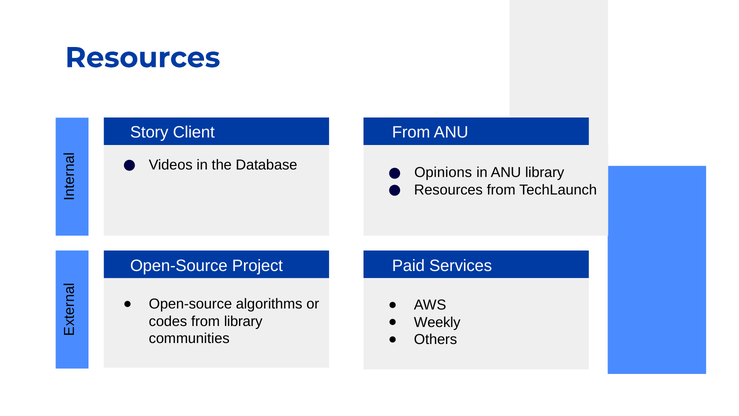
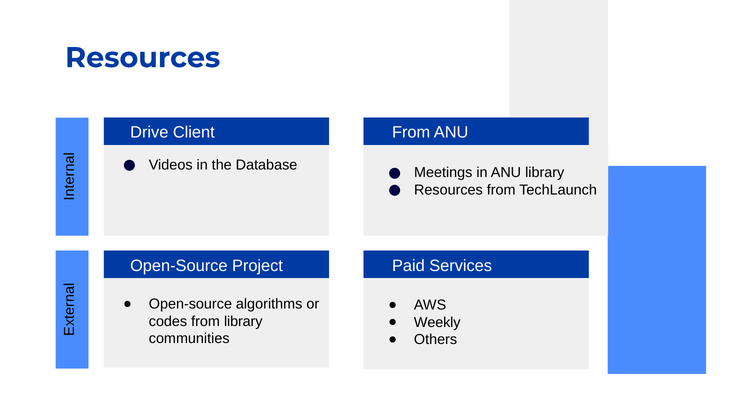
Story: Story -> Drive
Opinions: Opinions -> Meetings
